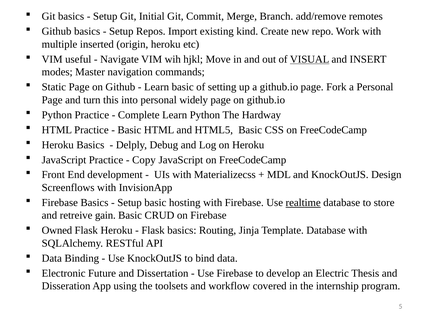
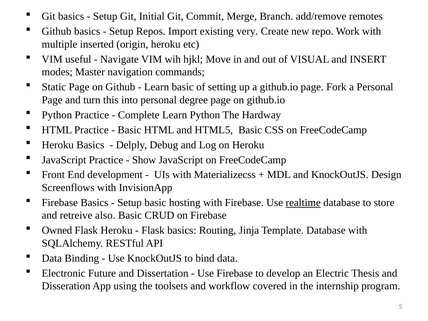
kind: kind -> very
VISUAL underline: present -> none
widely: widely -> degree
Copy: Copy -> Show
gain: gain -> also
